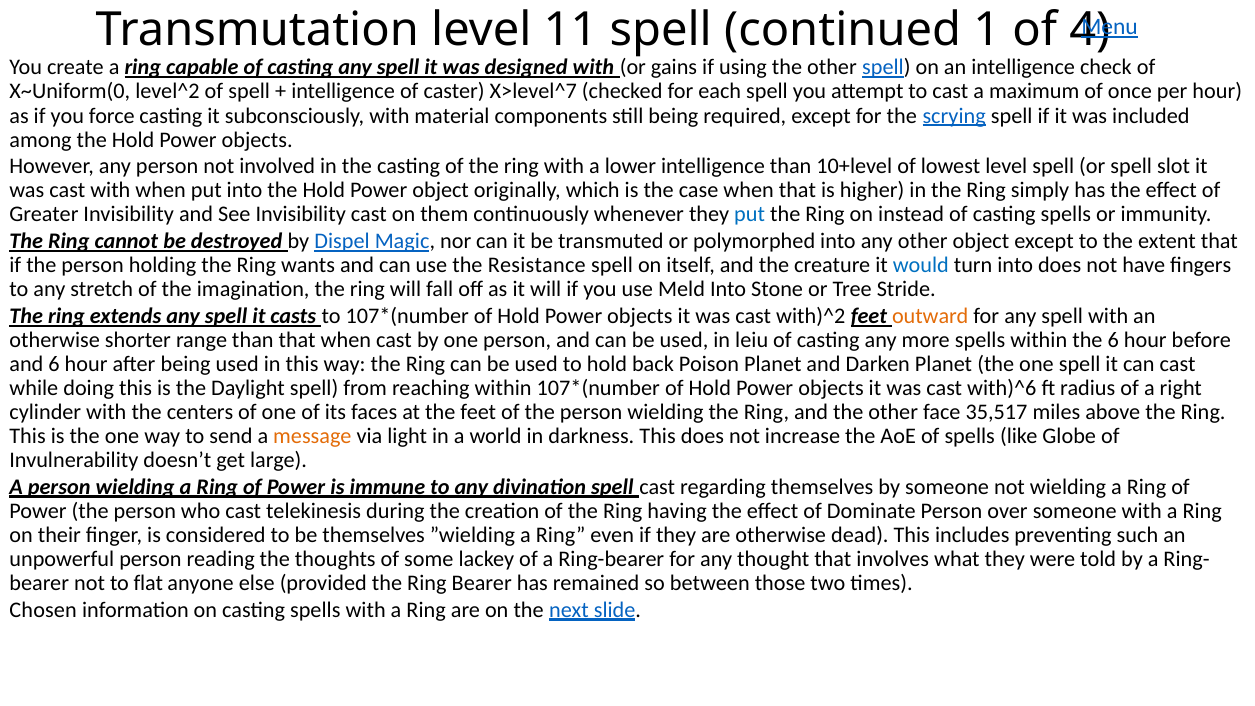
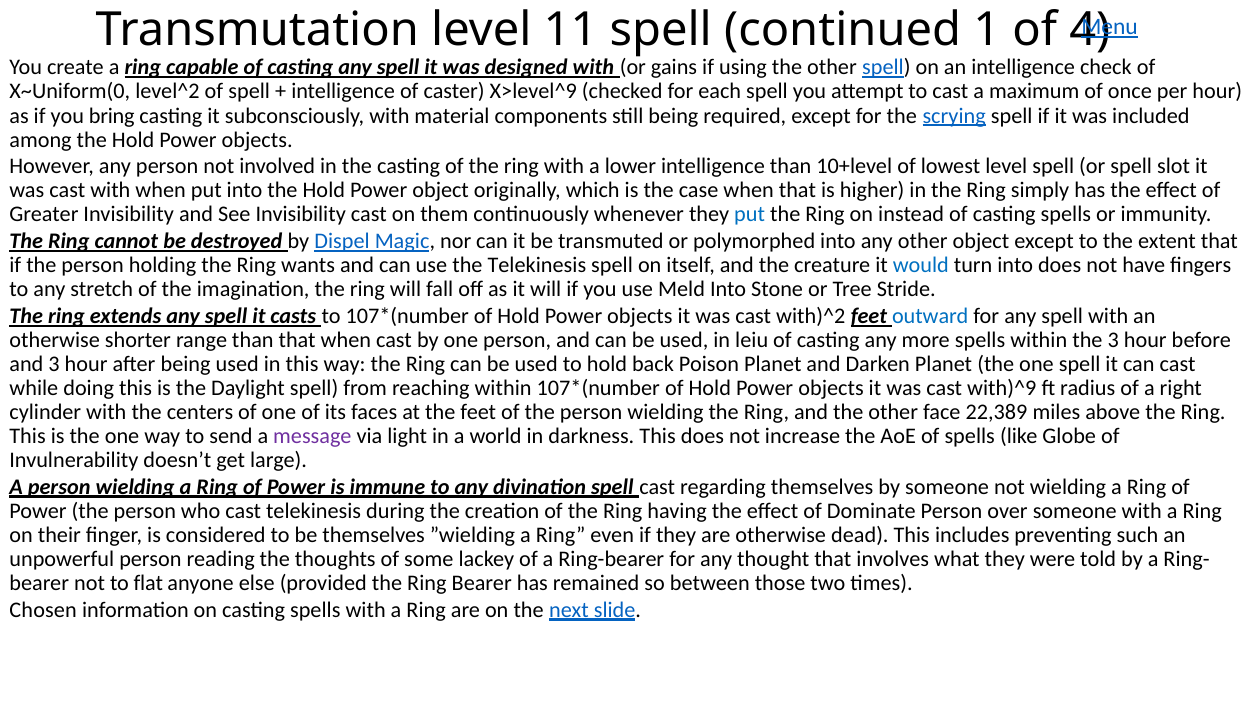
X>level^7: X>level^7 -> X>level^9
force: force -> bring
the Resistance: Resistance -> Telekinesis
outward colour: orange -> blue
the 6: 6 -> 3
and 6: 6 -> 3
with)^6: with)^6 -> with)^9
35,517: 35,517 -> 22,389
message colour: orange -> purple
